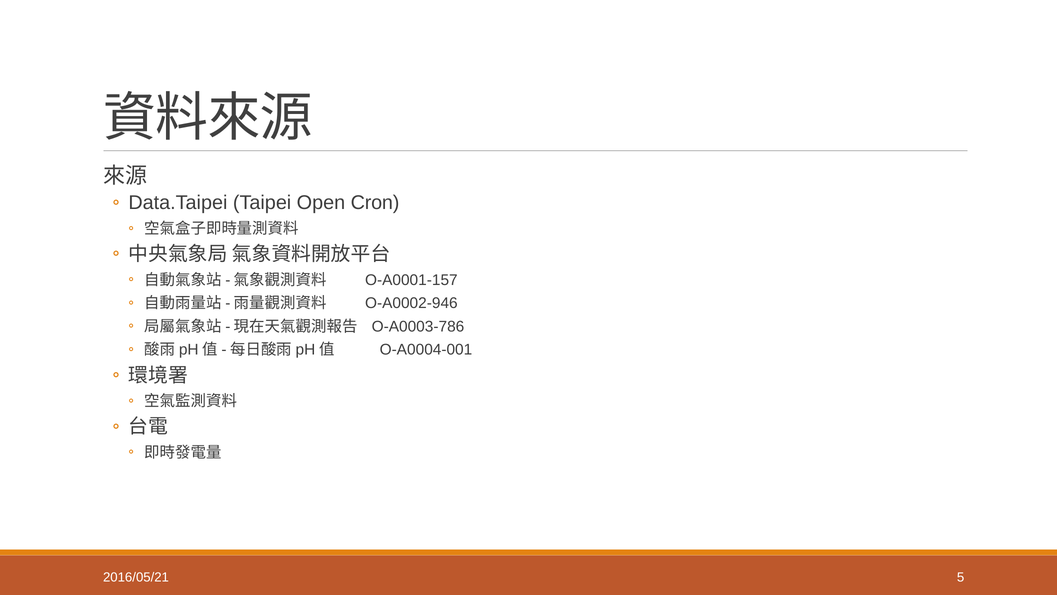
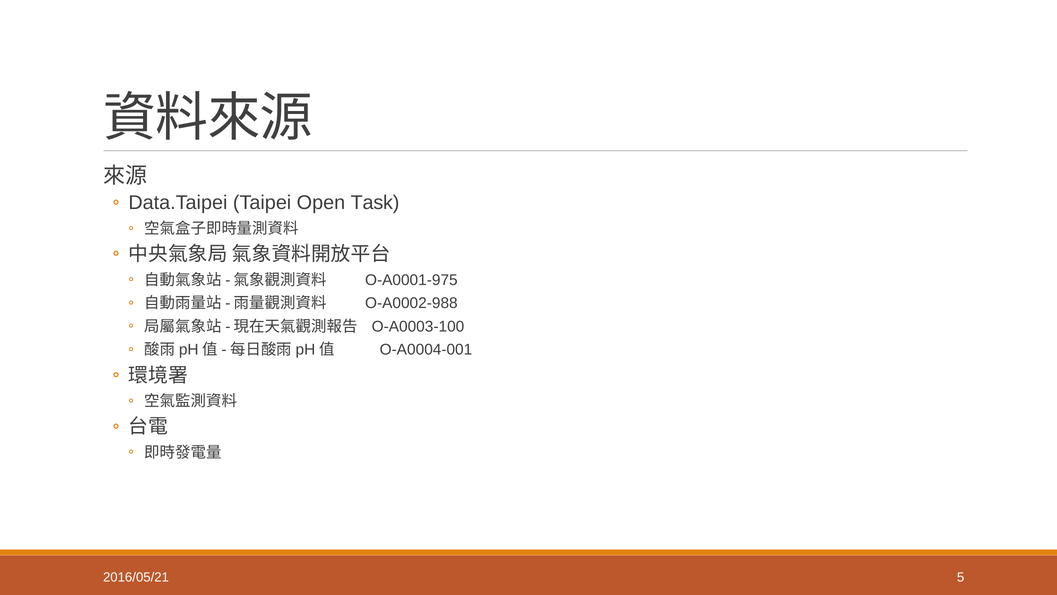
Cron: Cron -> Task
O-A0001-157: O-A0001-157 -> O-A0001-975
O-A0002-946: O-A0002-946 -> O-A0002-988
O-A0003-786: O-A0003-786 -> O-A0003-100
